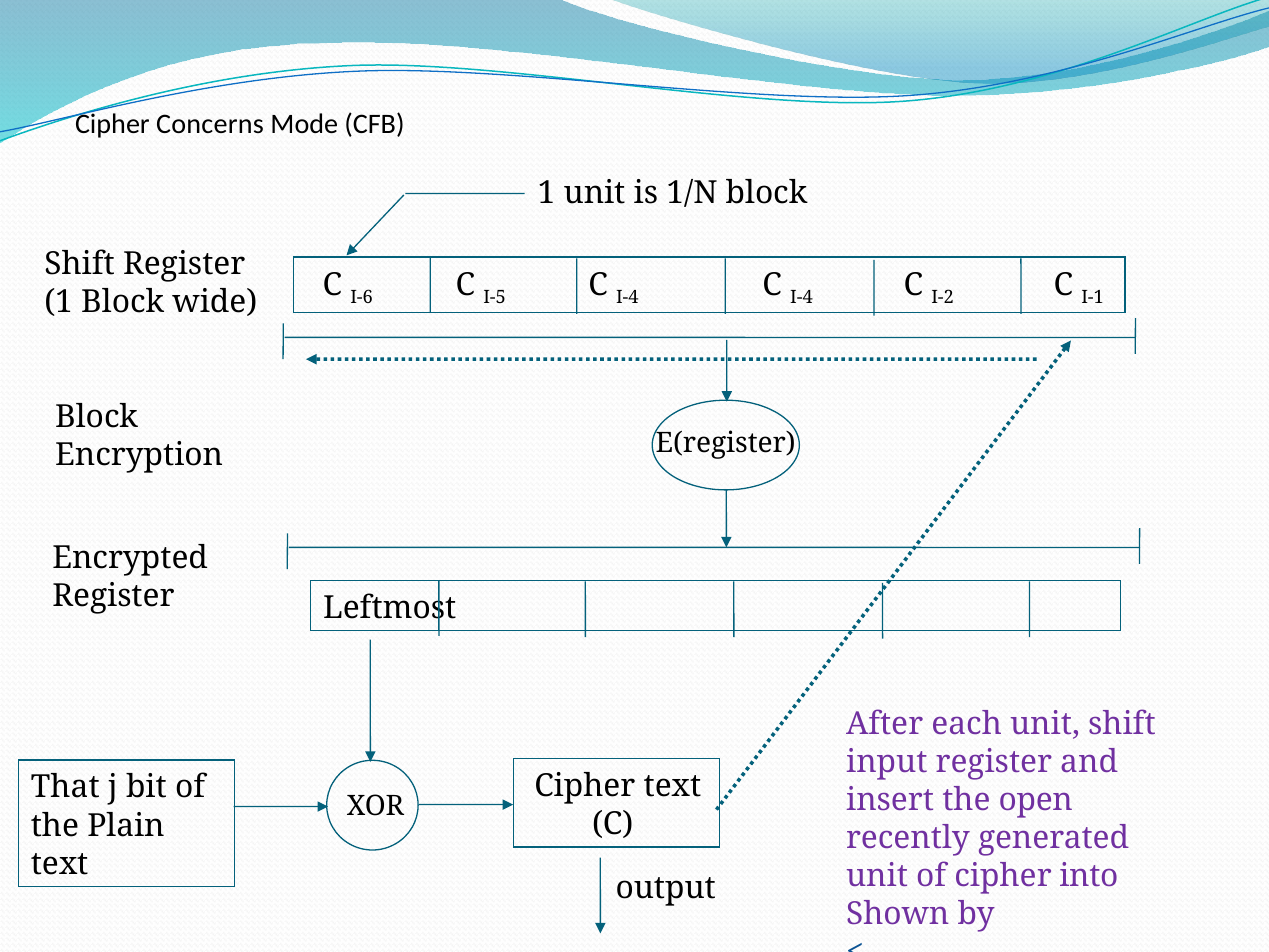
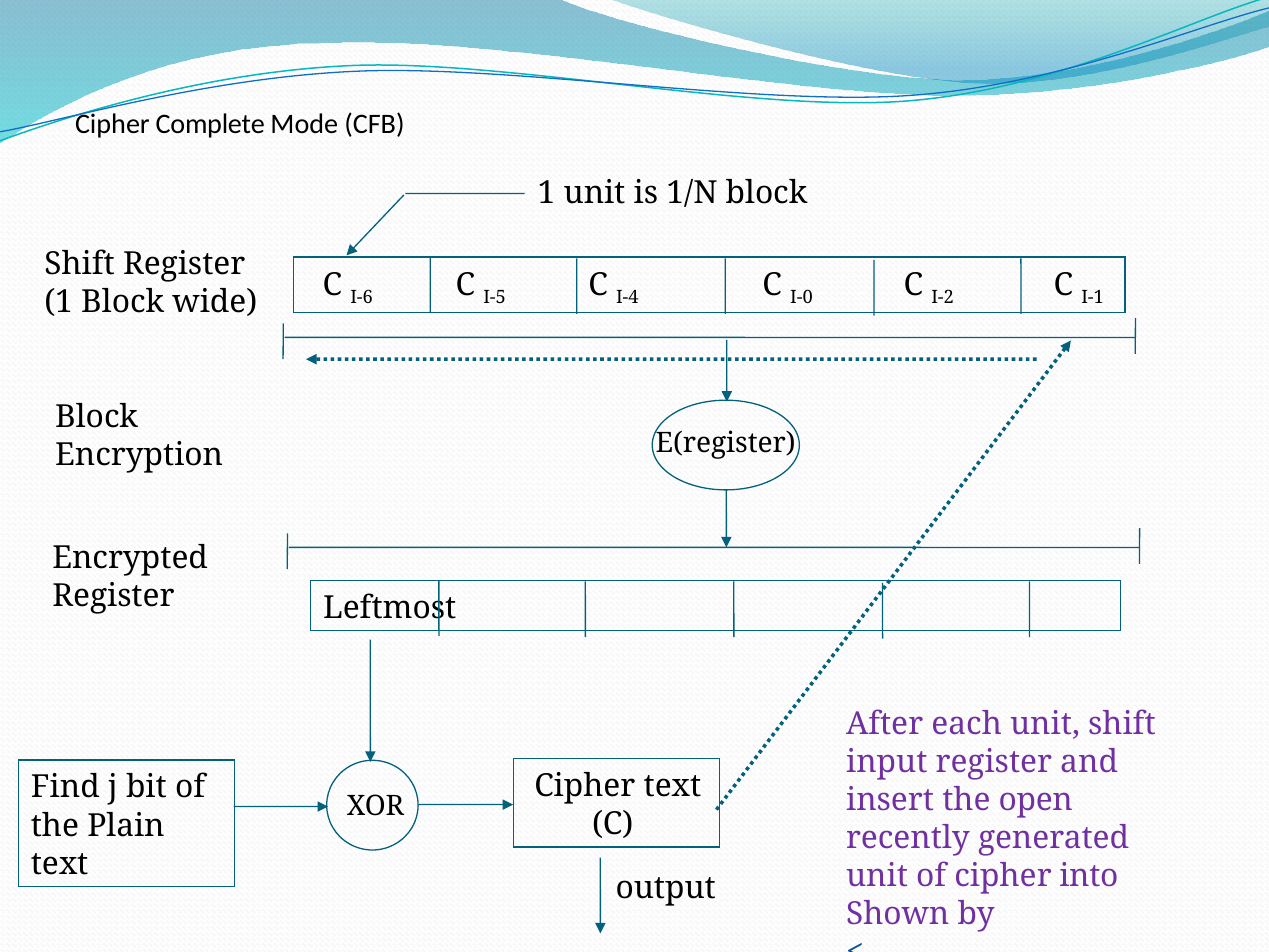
Concerns: Concerns -> Complete
I-4 C I-4: I-4 -> I-0
That: That -> Find
